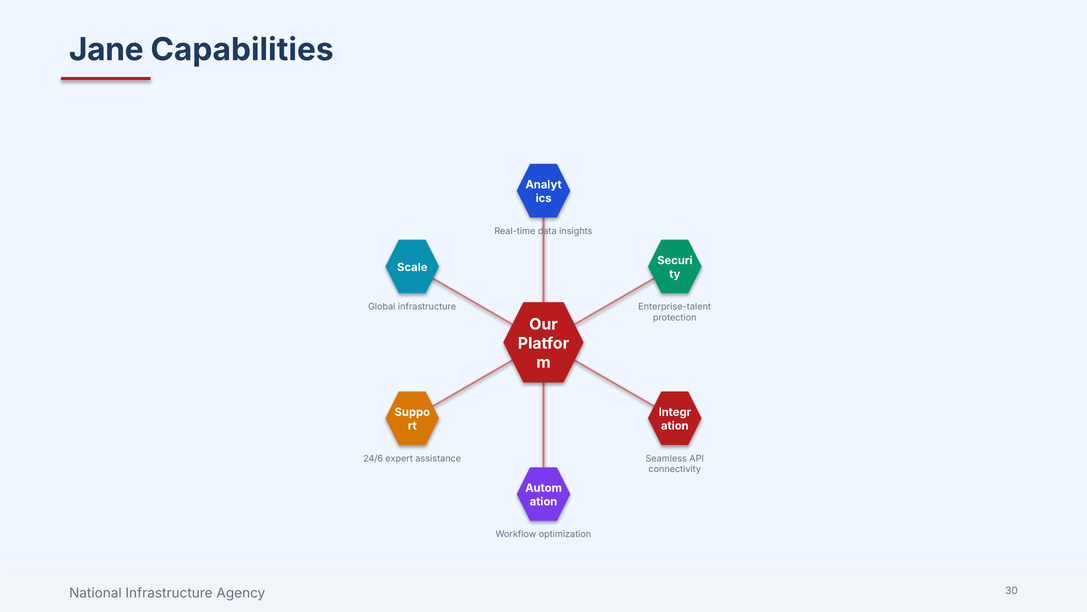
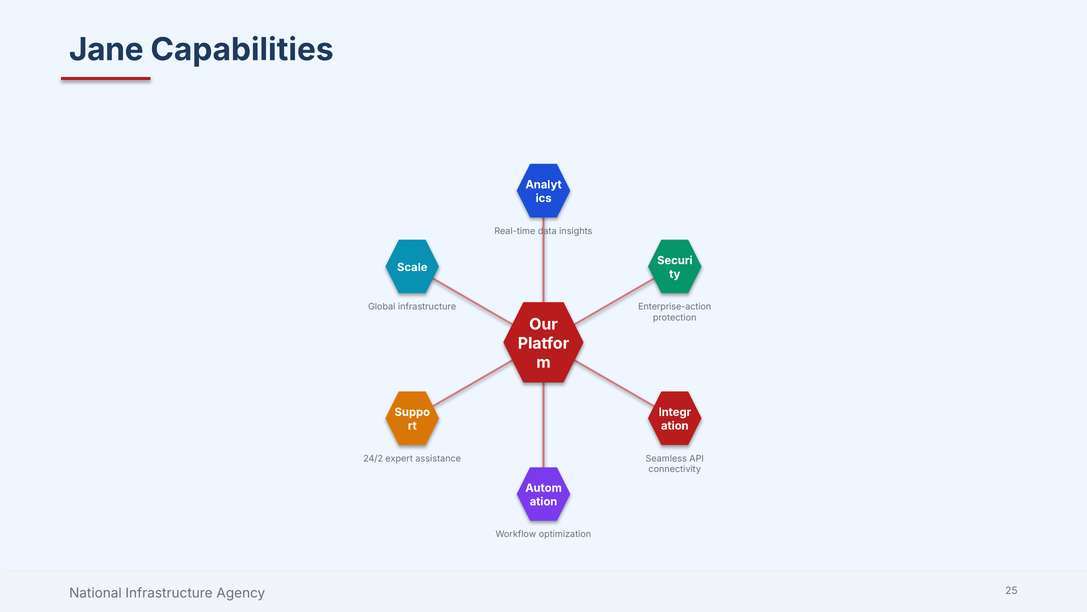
Enterprise-talent: Enterprise-talent -> Enterprise-action
24/6: 24/6 -> 24/2
30: 30 -> 25
